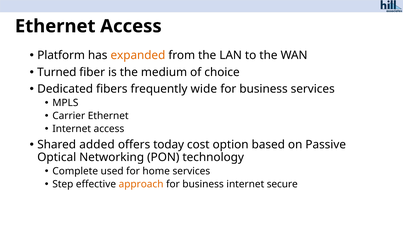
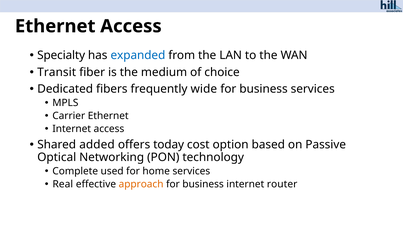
Platform: Platform -> Specialty
expanded colour: orange -> blue
Turned: Turned -> Transit
Step: Step -> Real
secure: secure -> router
